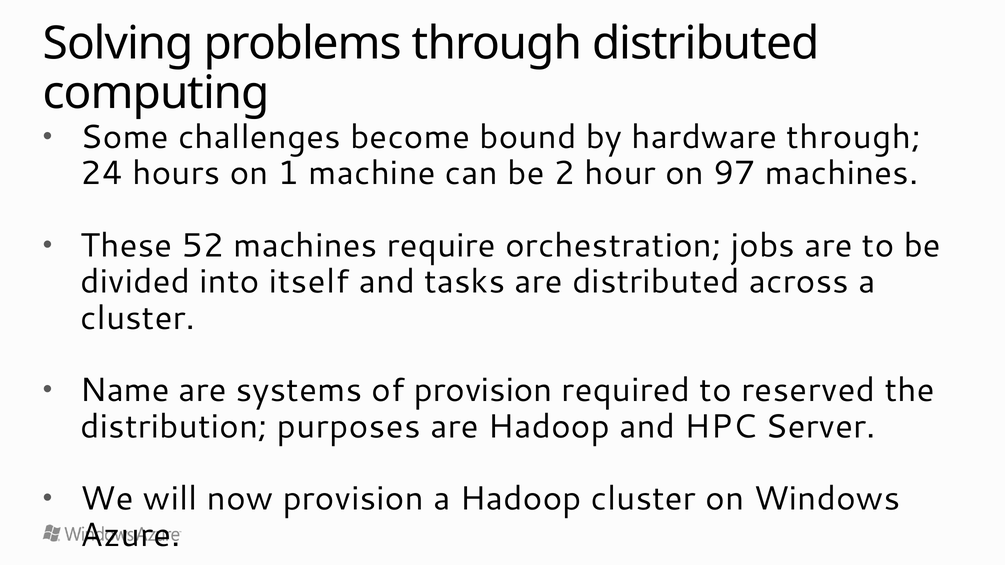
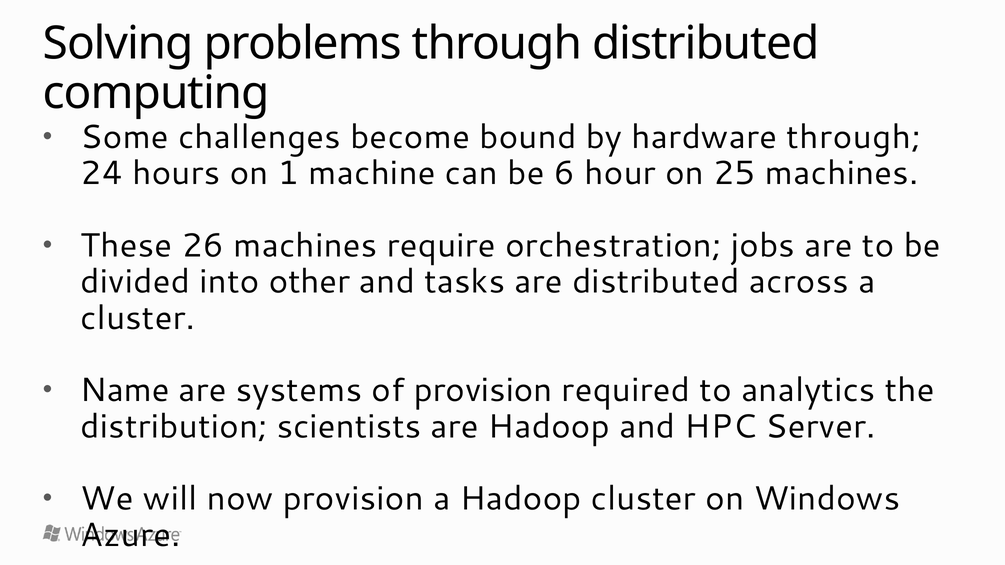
2: 2 -> 6
97: 97 -> 25
52: 52 -> 26
itself: itself -> other
reserved: reserved -> analytics
purposes: purposes -> scientists
